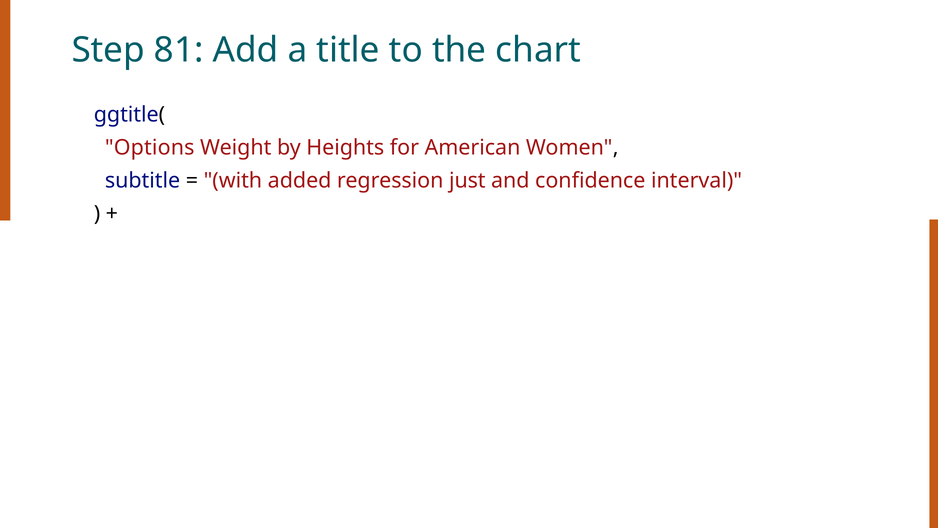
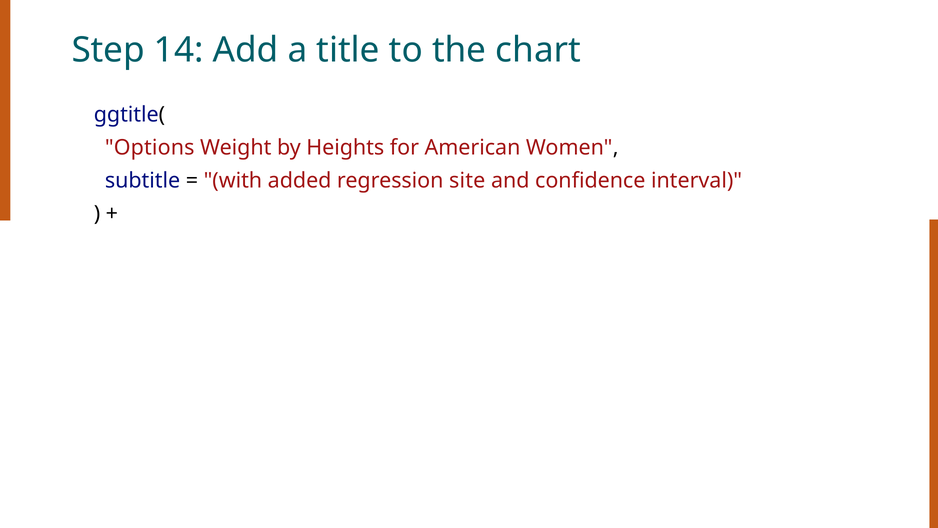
81: 81 -> 14
just: just -> site
